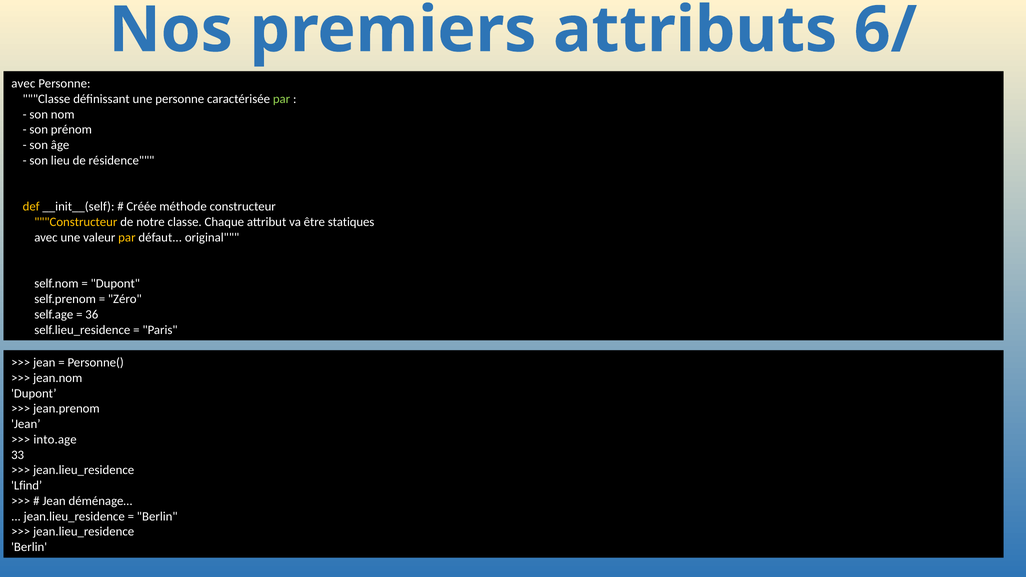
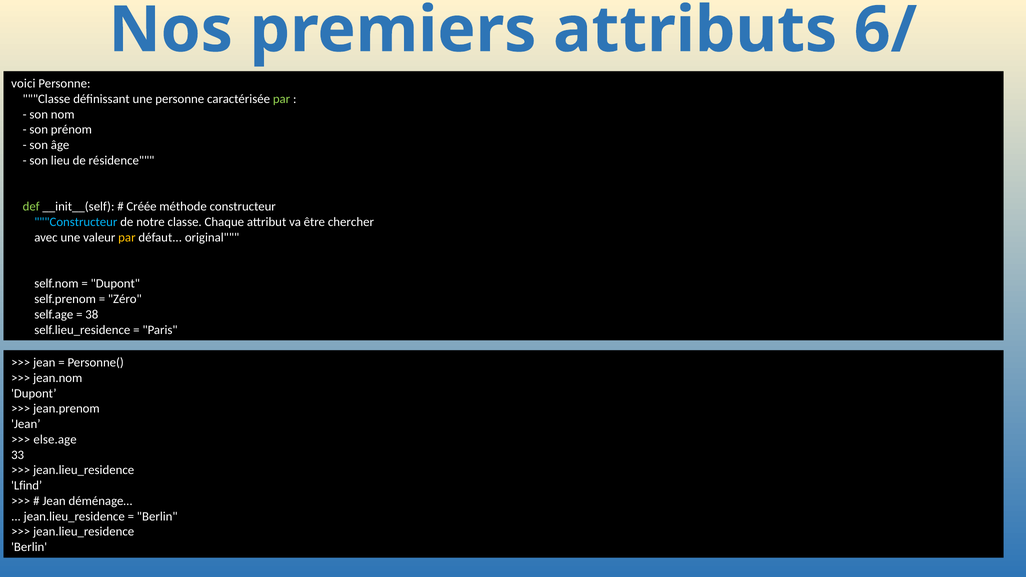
avec at (23, 84): avec -> voici
def colour: yellow -> light green
Constructeur at (76, 222) colour: yellow -> light blue
statiques: statiques -> chercher
36: 36 -> 38
into.age: into.age -> else.age
